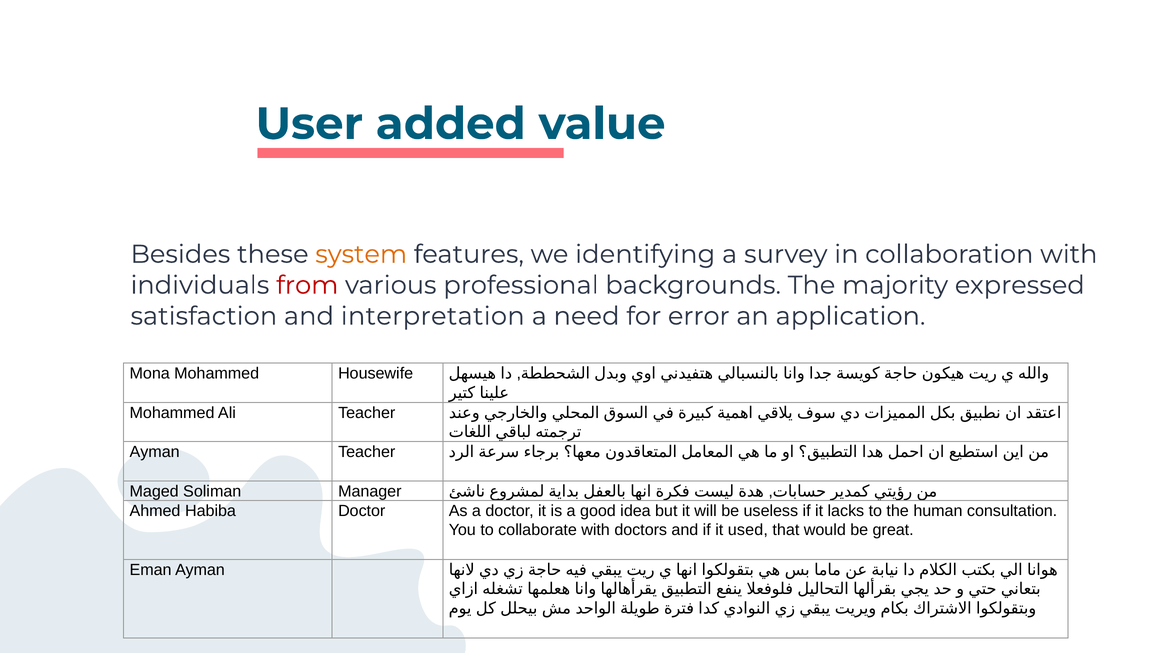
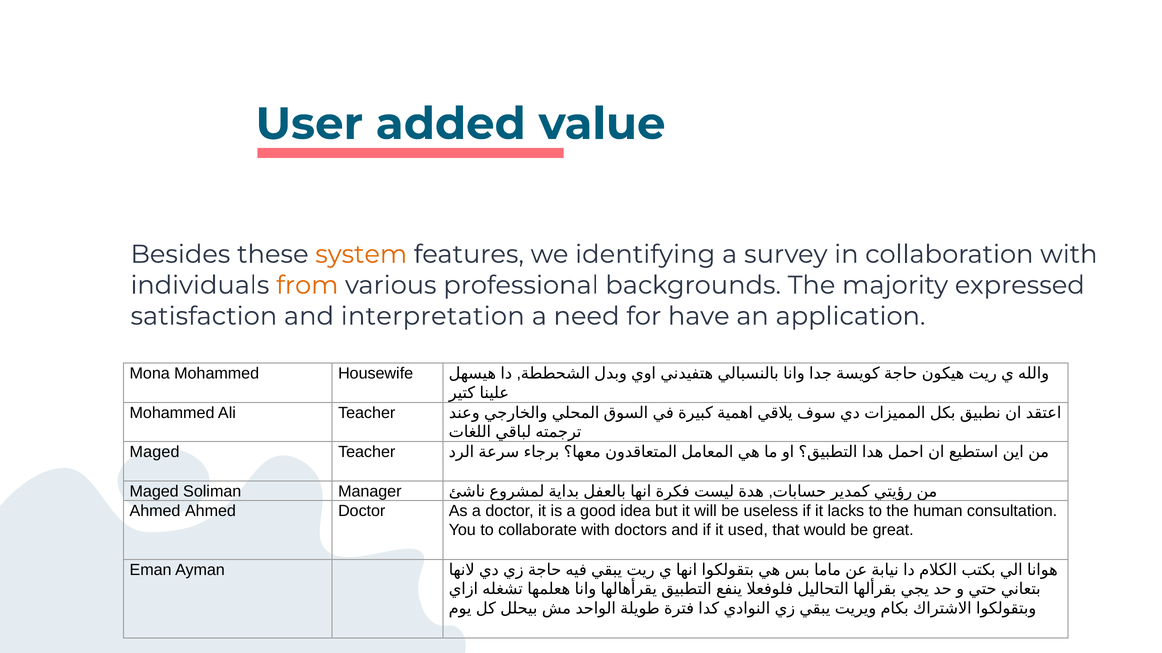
from colour: red -> orange
error: error -> have
Ayman at (155, 453): Ayman -> Maged
Ahmed Habiba: Habiba -> Ahmed
